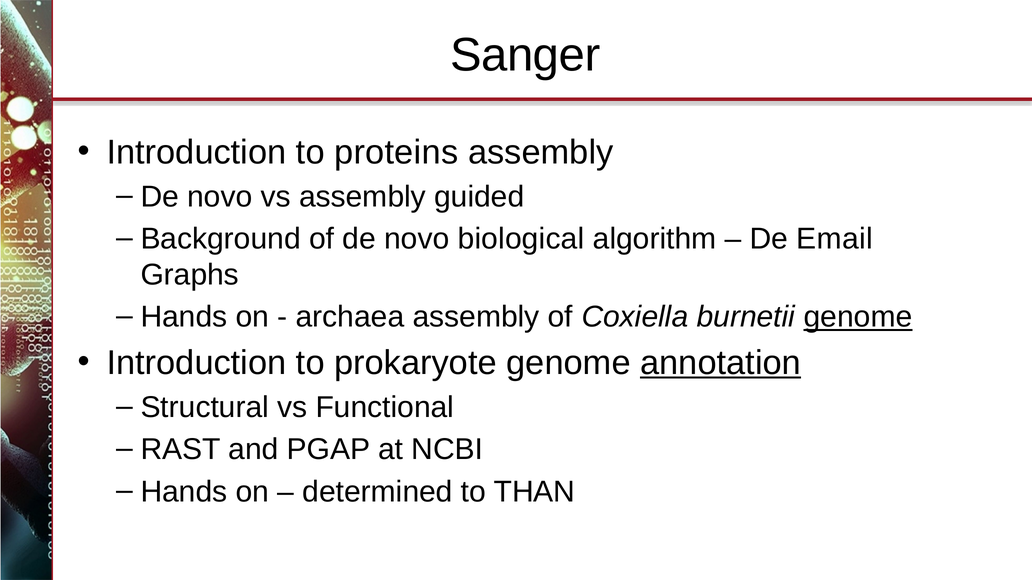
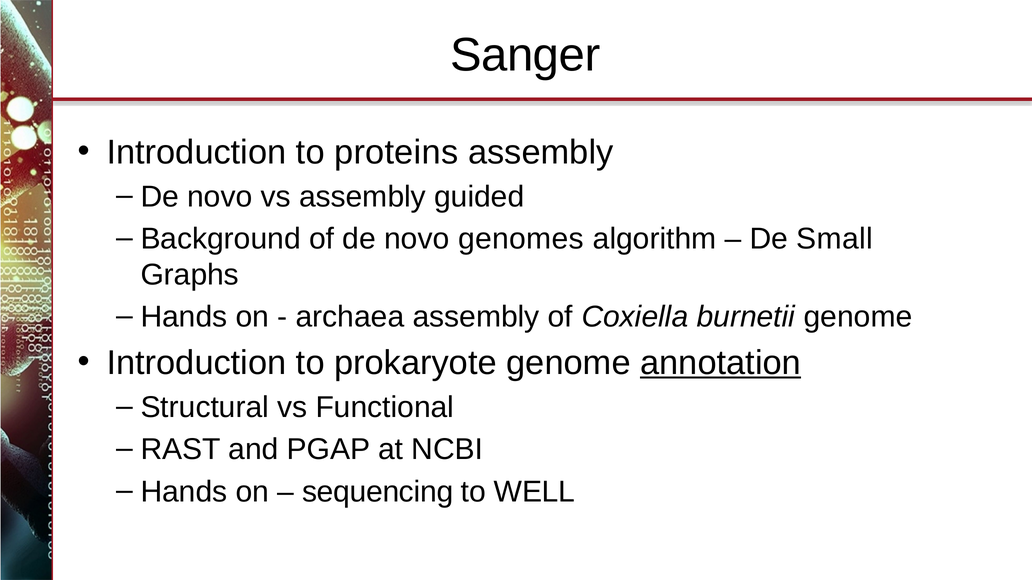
biological: biological -> genomes
Email: Email -> Small
genome at (858, 317) underline: present -> none
determined: determined -> sequencing
THAN: THAN -> WELL
